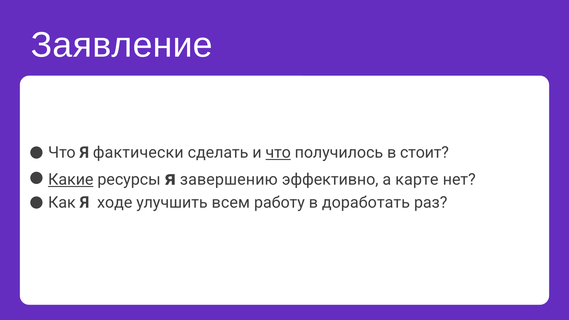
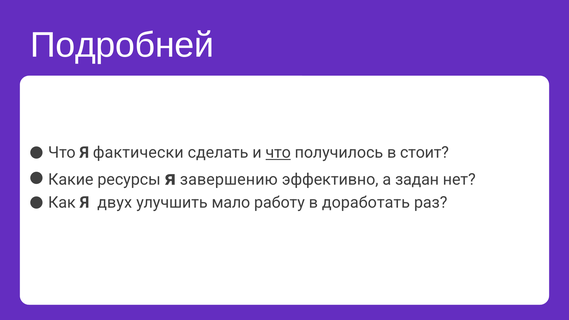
Заявление: Заявление -> Подробней
Какие underline: present -> none
карте: карте -> задан
ходе: ходе -> двух
всем: всем -> мало
